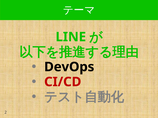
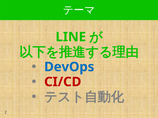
DevOps colour: black -> blue
